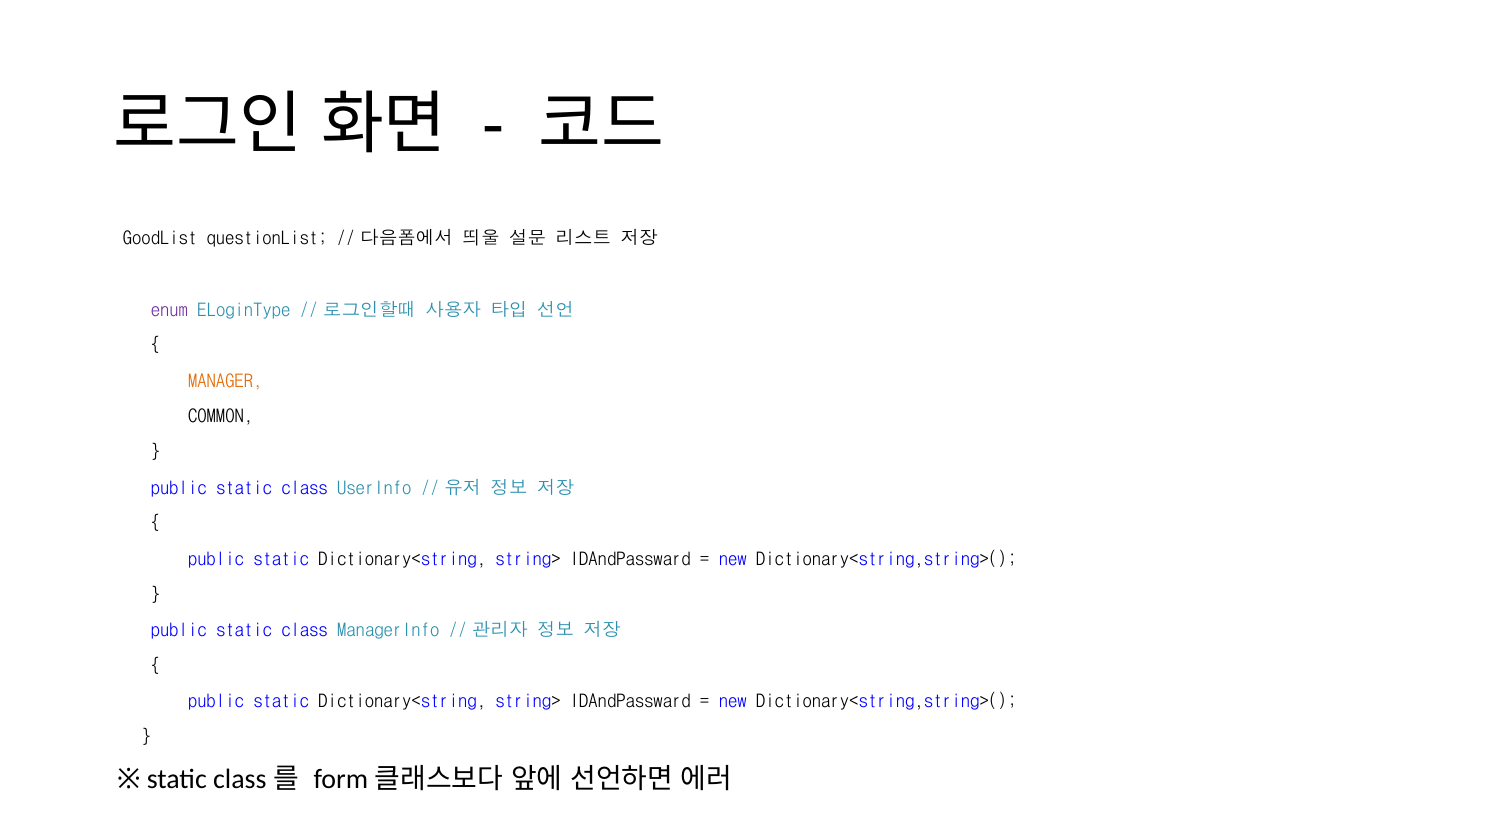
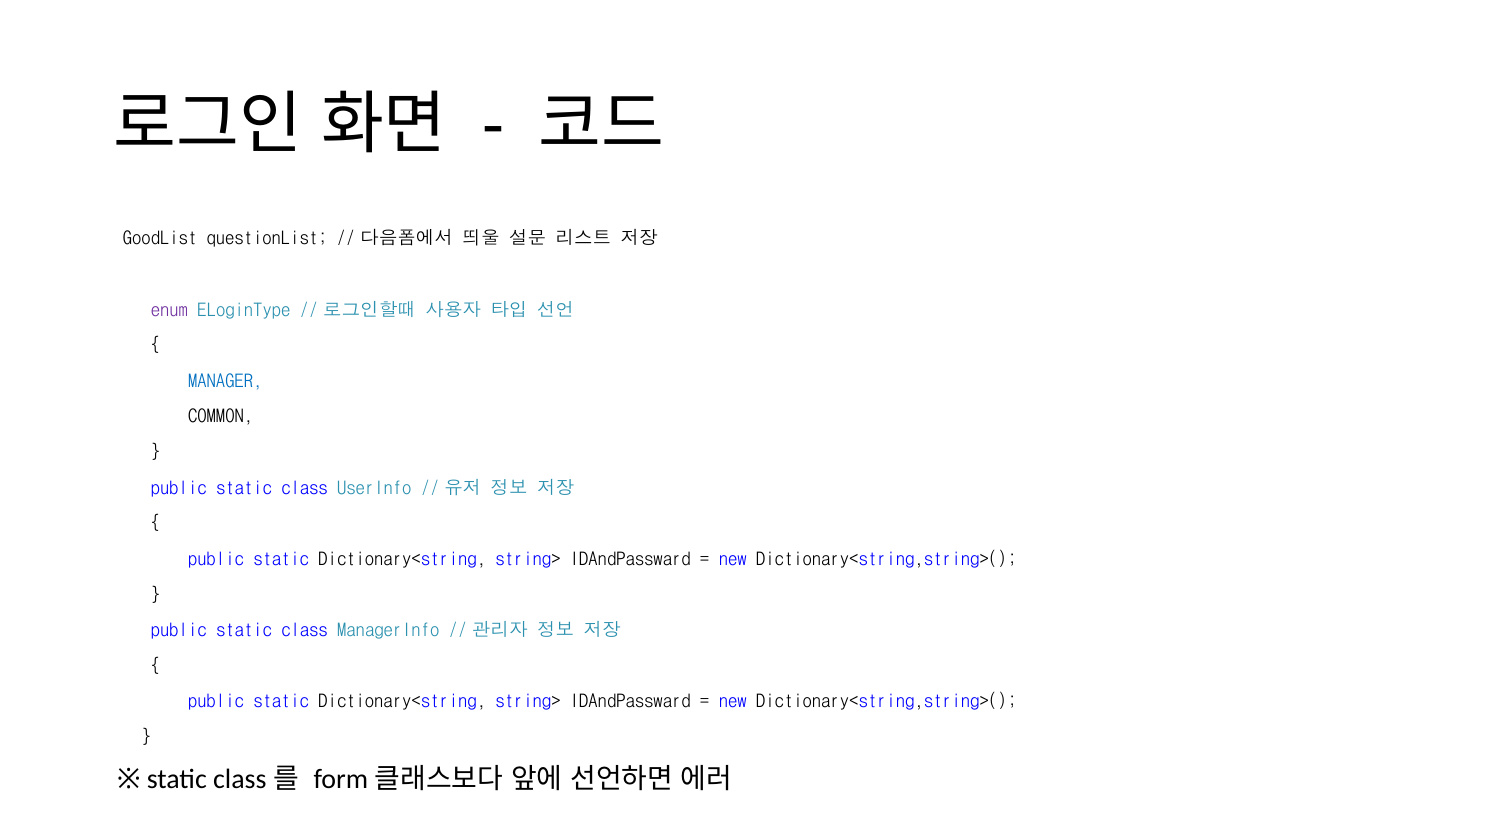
MANAGER colour: orange -> blue
